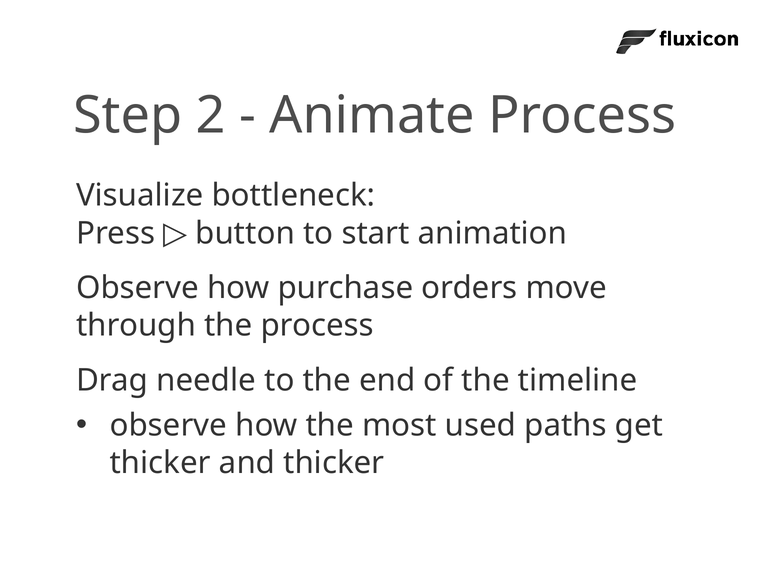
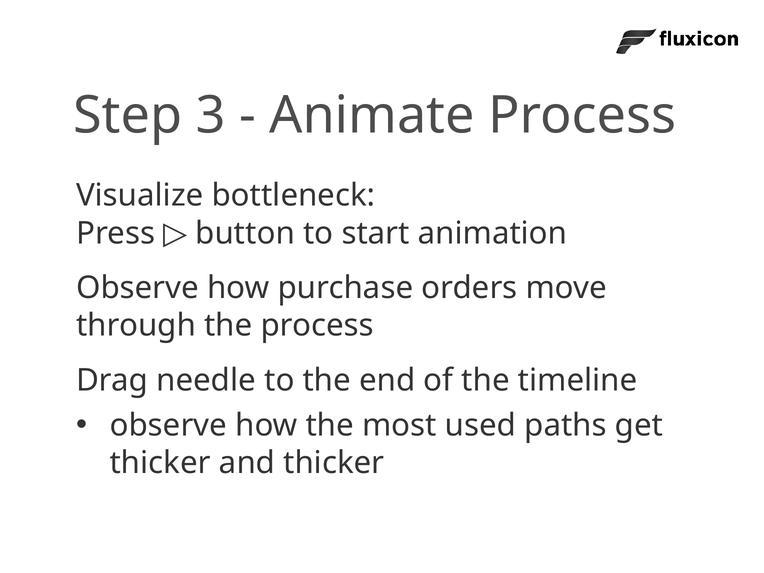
2: 2 -> 3
